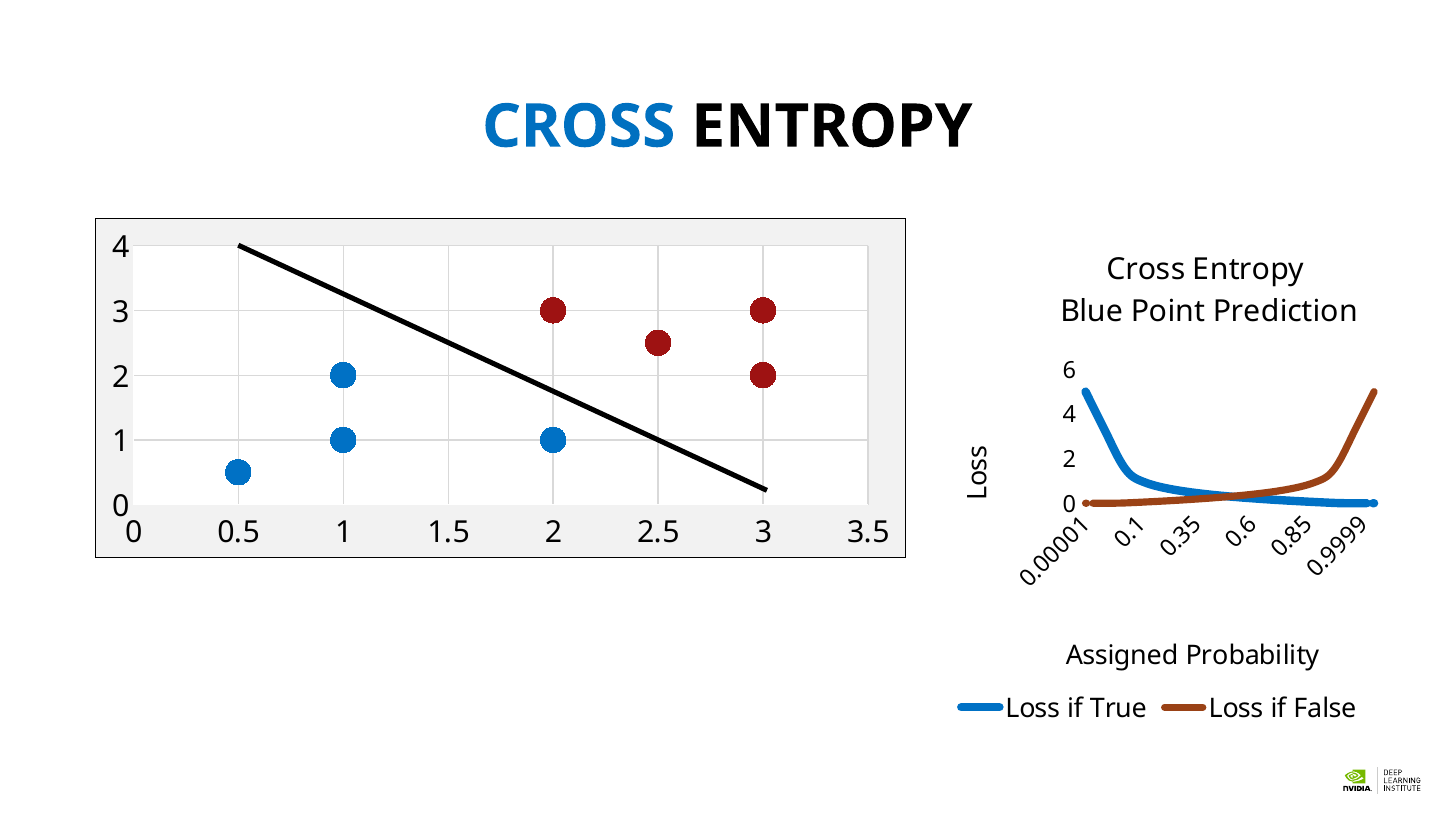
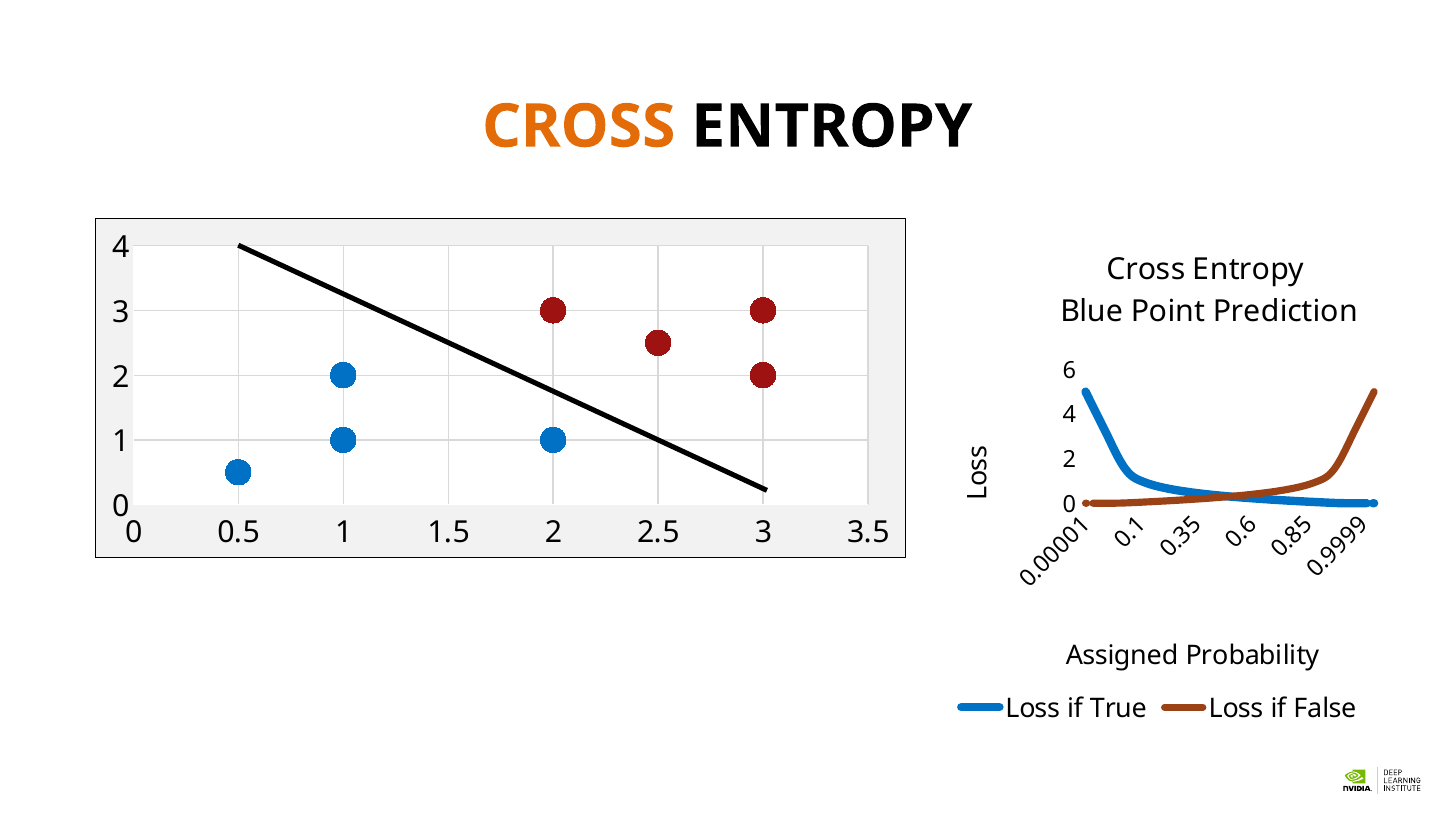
CROSS at (579, 127) colour: blue -> orange
